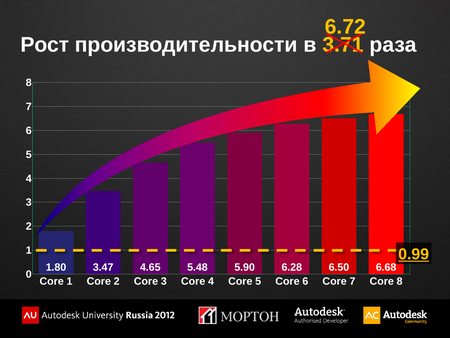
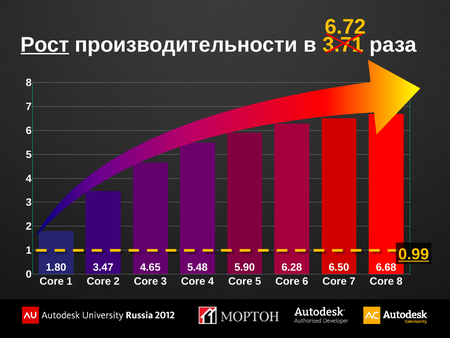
Рост underline: none -> present
